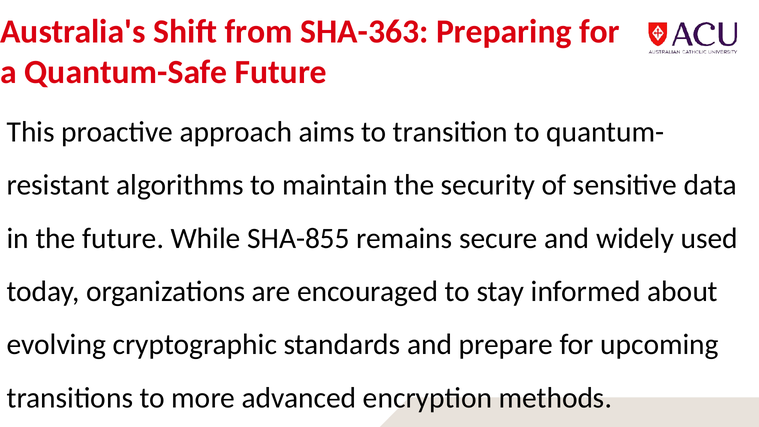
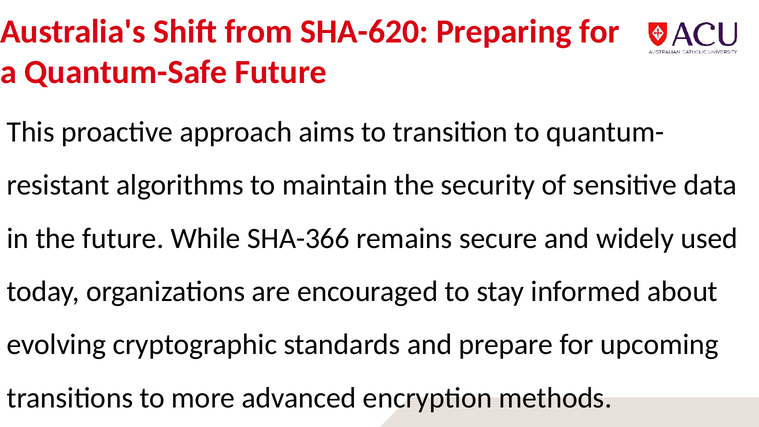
SHA-363: SHA-363 -> SHA-620
SHA-855: SHA-855 -> SHA-366
